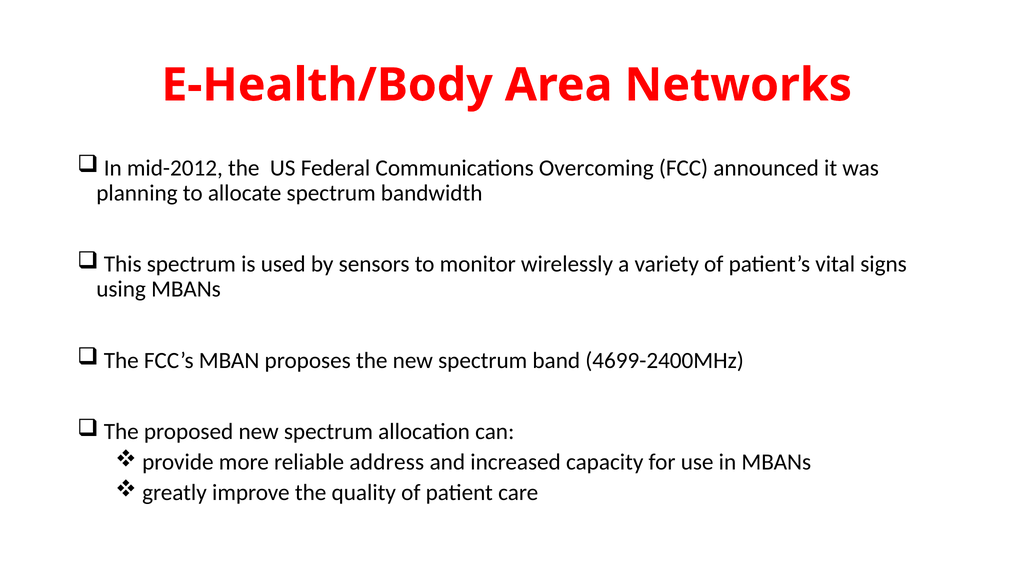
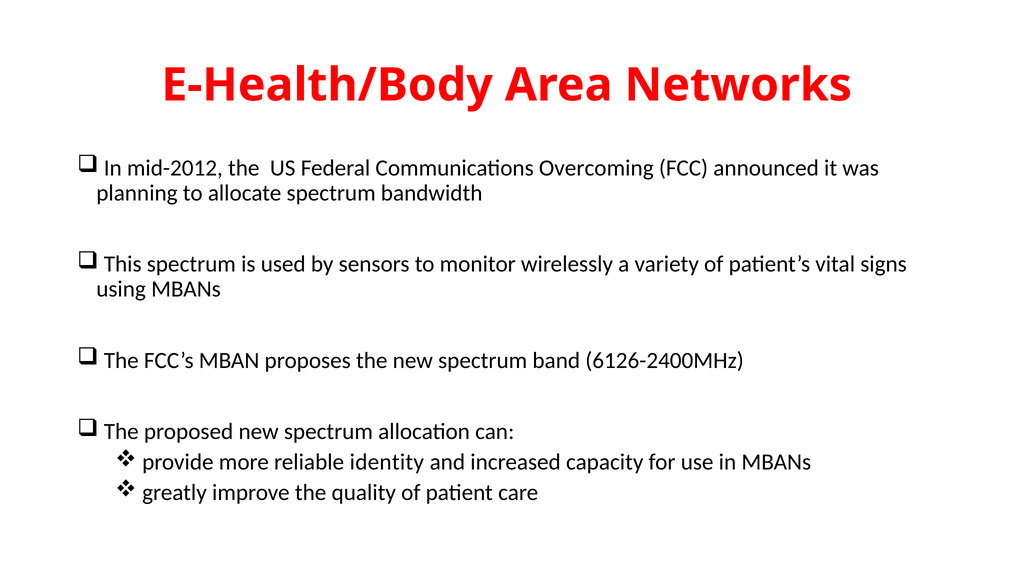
4699-2400MHz: 4699-2400MHz -> 6126-2400MHz
address: address -> identity
